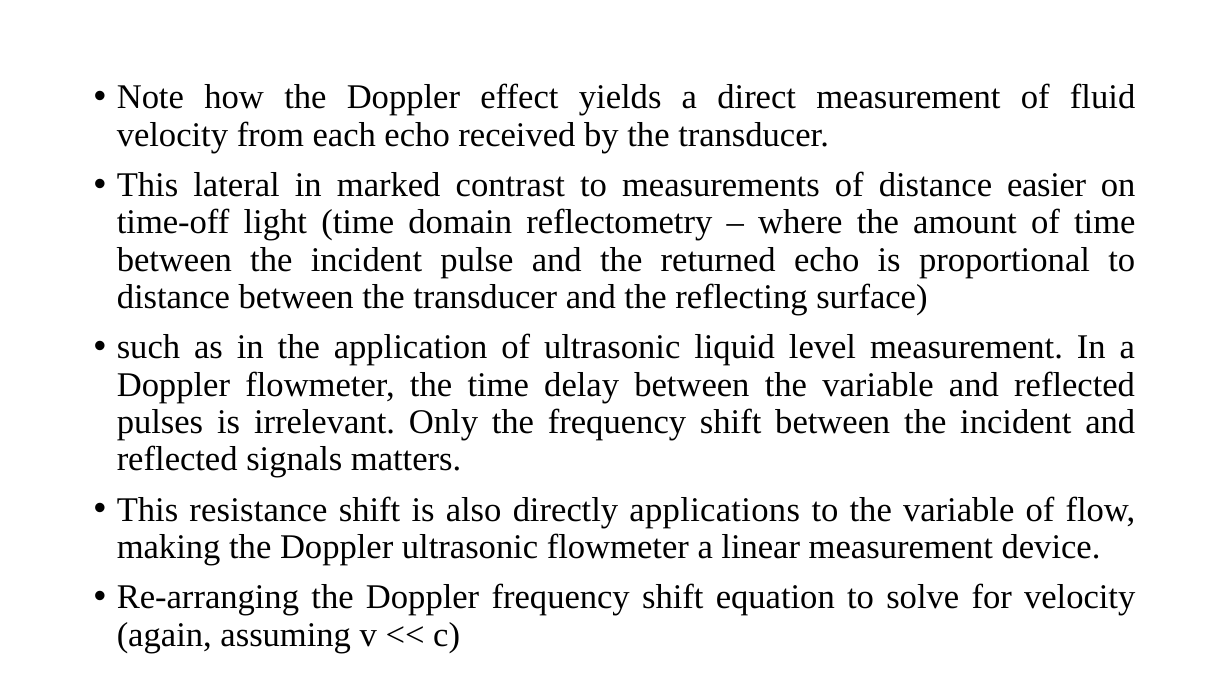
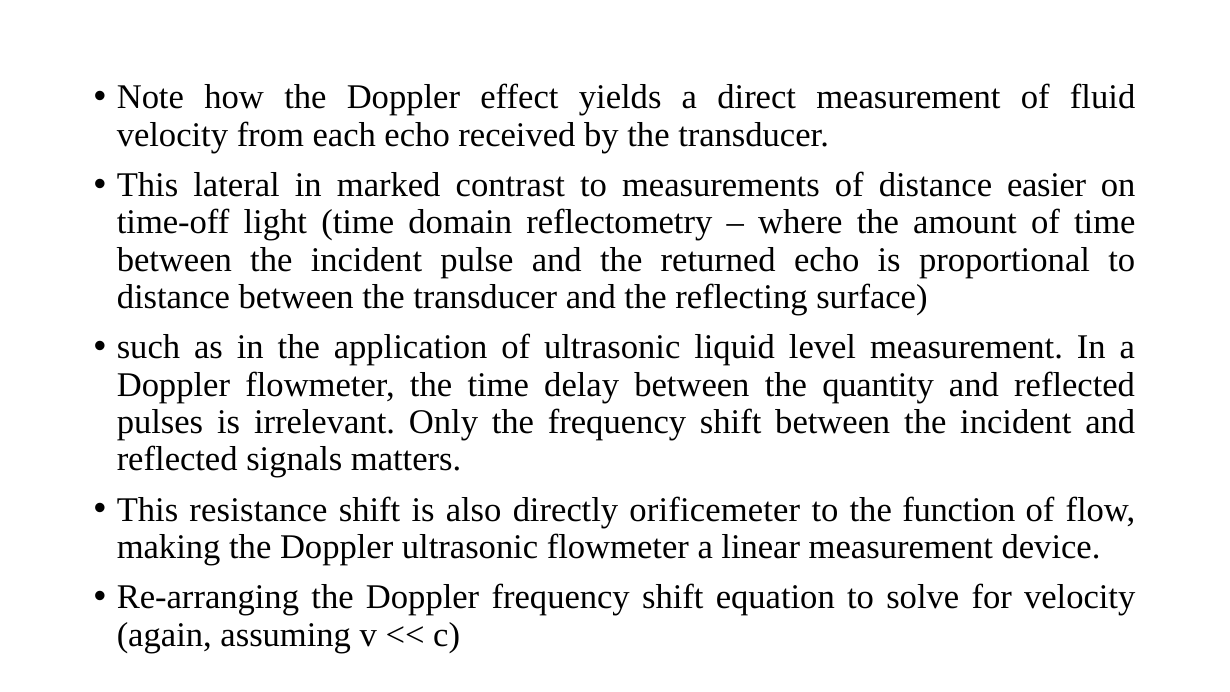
between the variable: variable -> quantity
applications: applications -> orificemeter
to the variable: variable -> function
